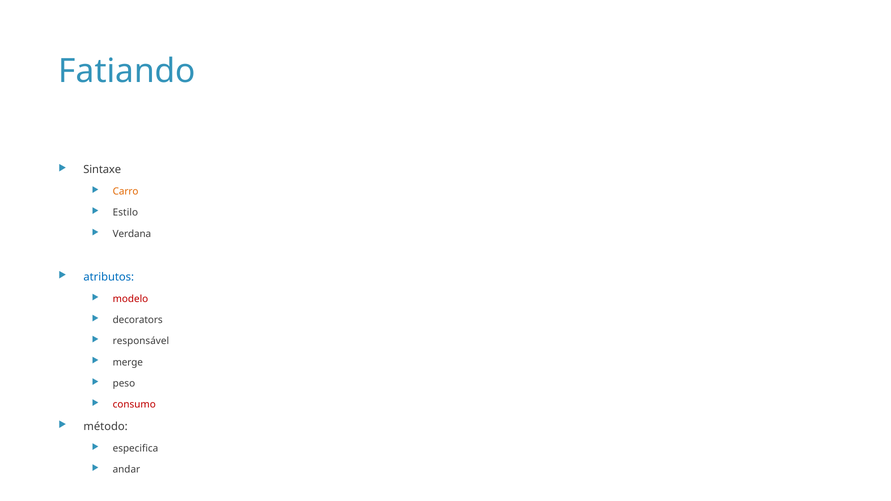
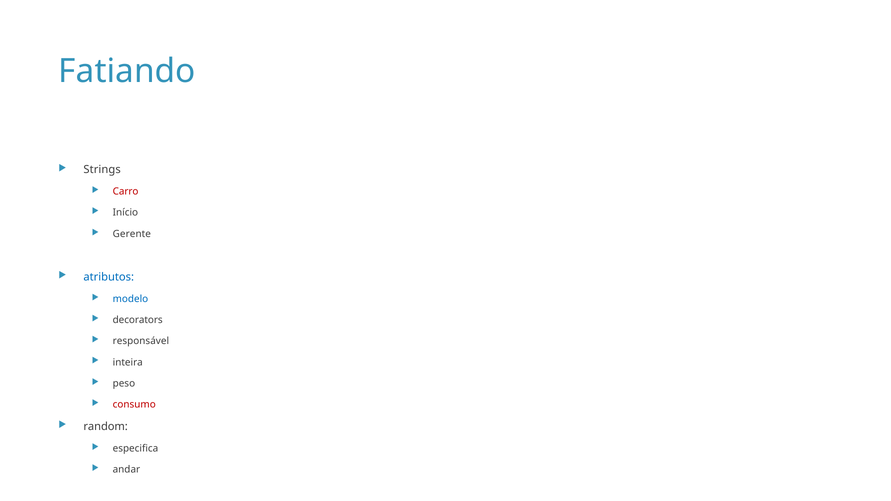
Sintaxe: Sintaxe -> Strings
Carro colour: orange -> red
Estilo: Estilo -> Início
Verdana: Verdana -> Gerente
modelo colour: red -> blue
merge: merge -> inteira
método: método -> random
